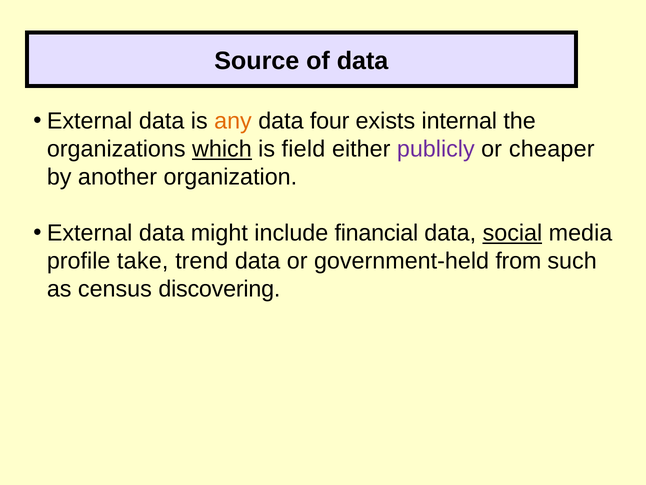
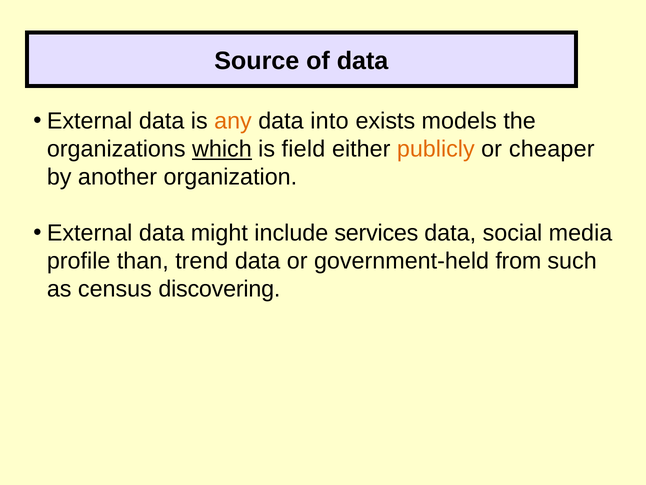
four: four -> into
internal: internal -> models
publicly colour: purple -> orange
financial: financial -> services
social underline: present -> none
take: take -> than
